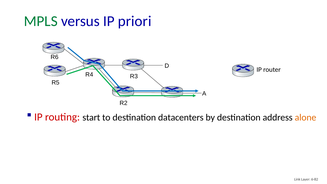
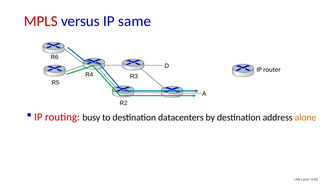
MPLS colour: green -> red
priori: priori -> same
start: start -> busy
